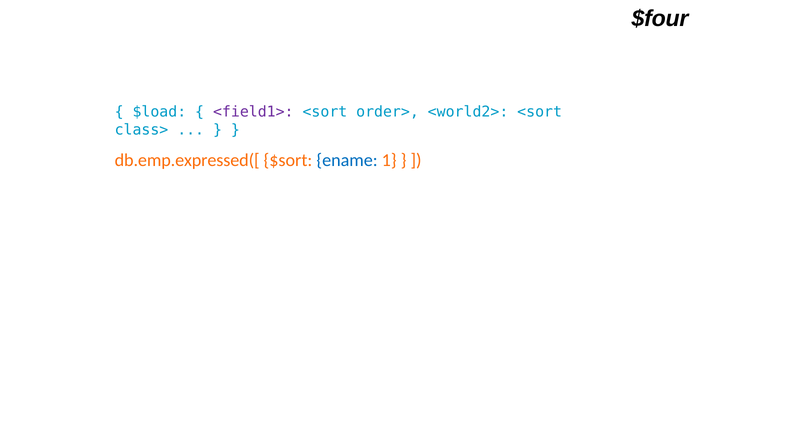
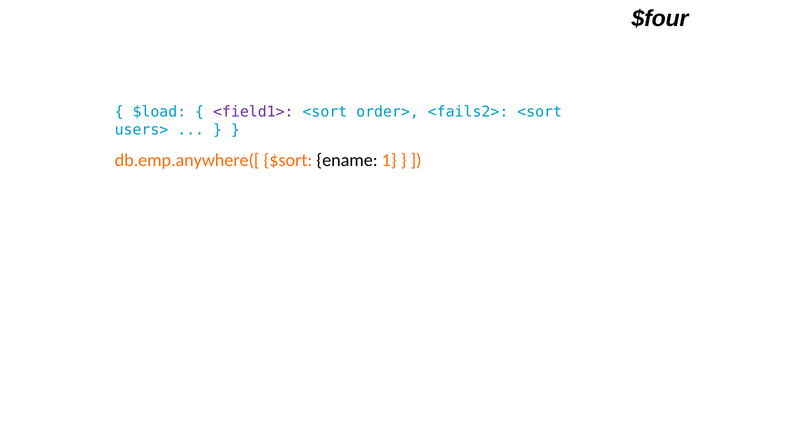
<world2>: <world2> -> <fails2>
class>: class> -> users>
db.emp.expressed([: db.emp.expressed([ -> db.emp.anywhere([
ename colour: blue -> black
